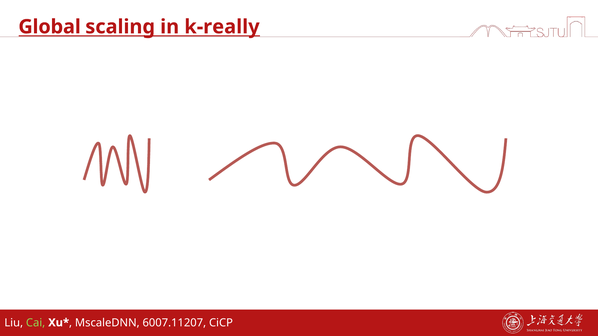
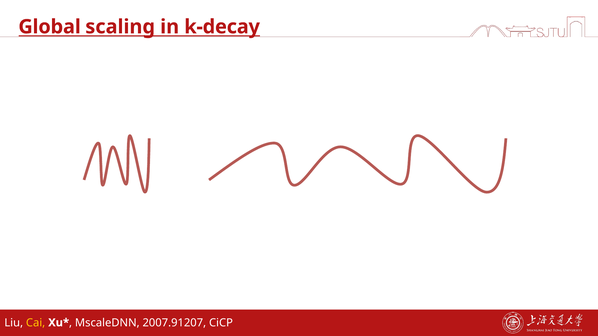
k-really: k-really -> k-decay
Cai colour: light green -> yellow
6007.11207: 6007.11207 -> 2007.91207
